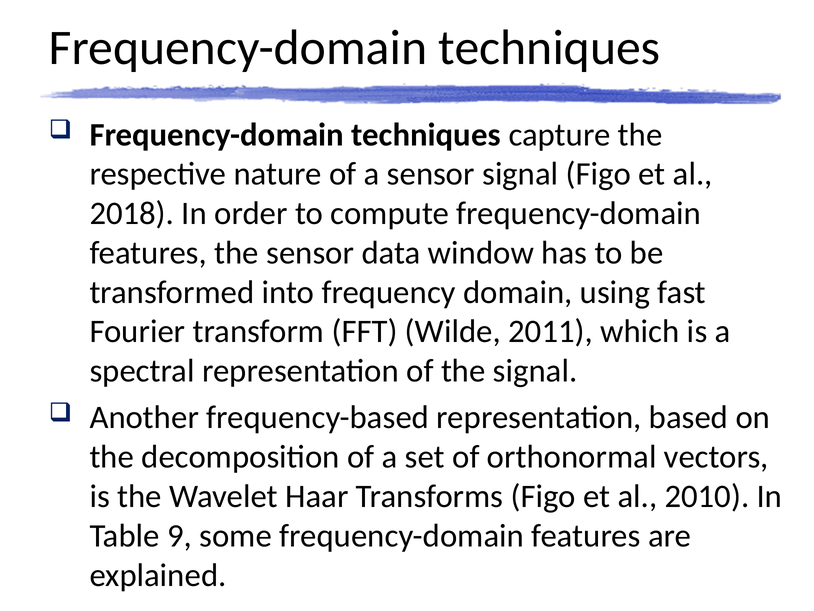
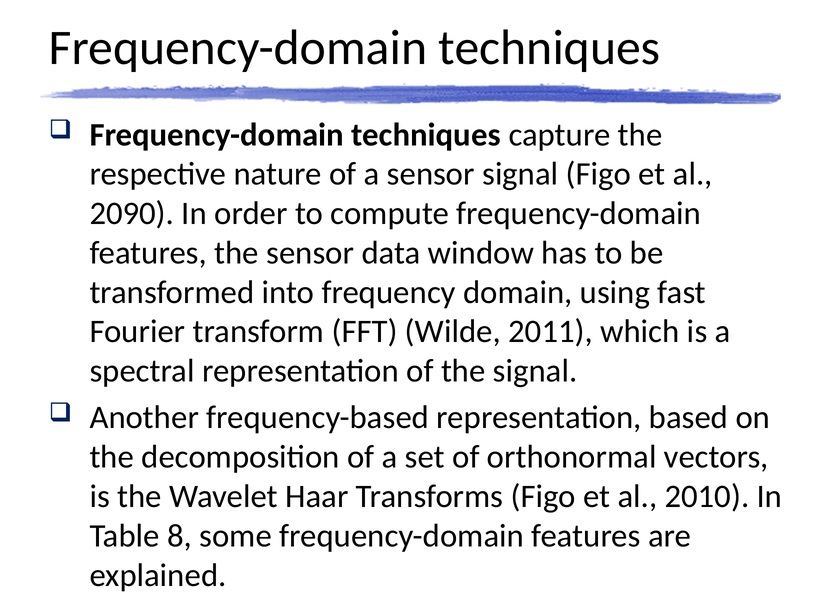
2018: 2018 -> 2090
9: 9 -> 8
